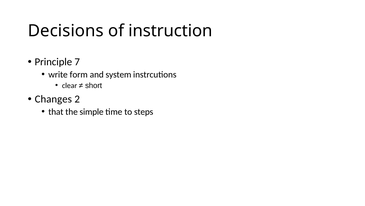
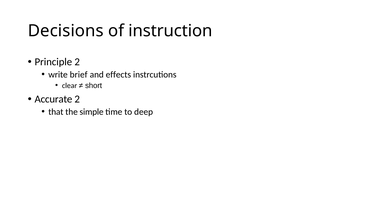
Principle 7: 7 -> 2
form: form -> brief
system: system -> effects
Changes: Changes -> Accurate
steps: steps -> deep
